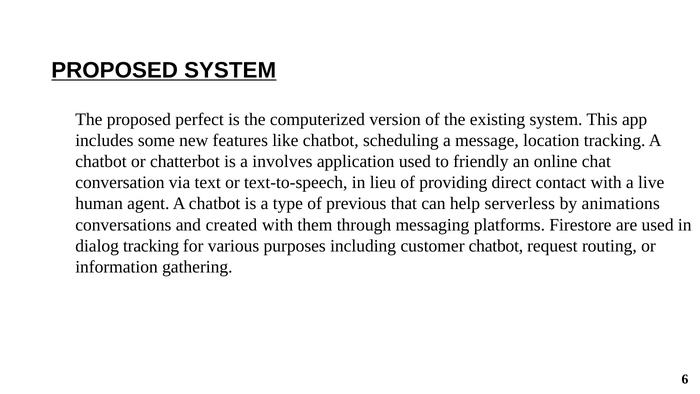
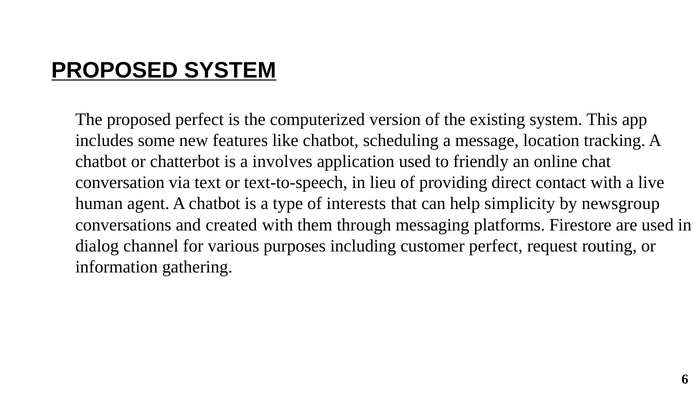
previous: previous -> interests
serverless: serverless -> simplicity
animations: animations -> newsgroup
dialog tracking: tracking -> channel
customer chatbot: chatbot -> perfect
